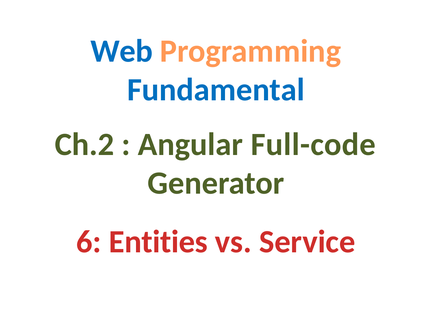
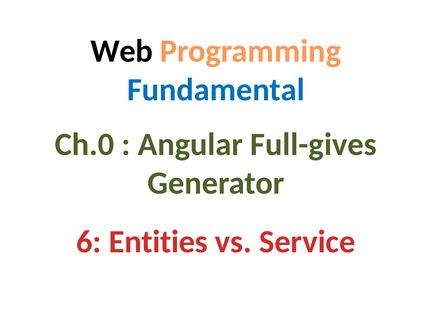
Web colour: blue -> black
Ch.2: Ch.2 -> Ch.0
Full-code: Full-code -> Full-gives
